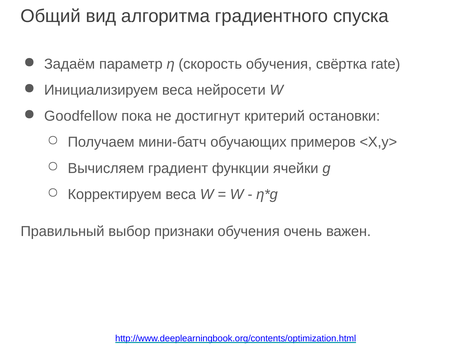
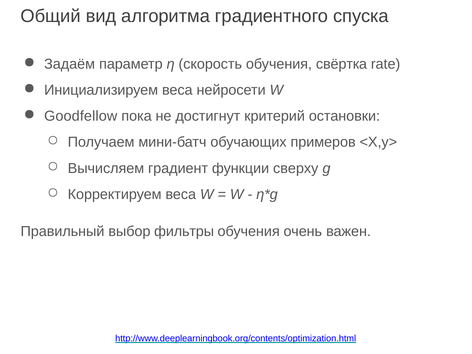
ячейки: ячейки -> сверху
признаки: признаки -> фильтры
